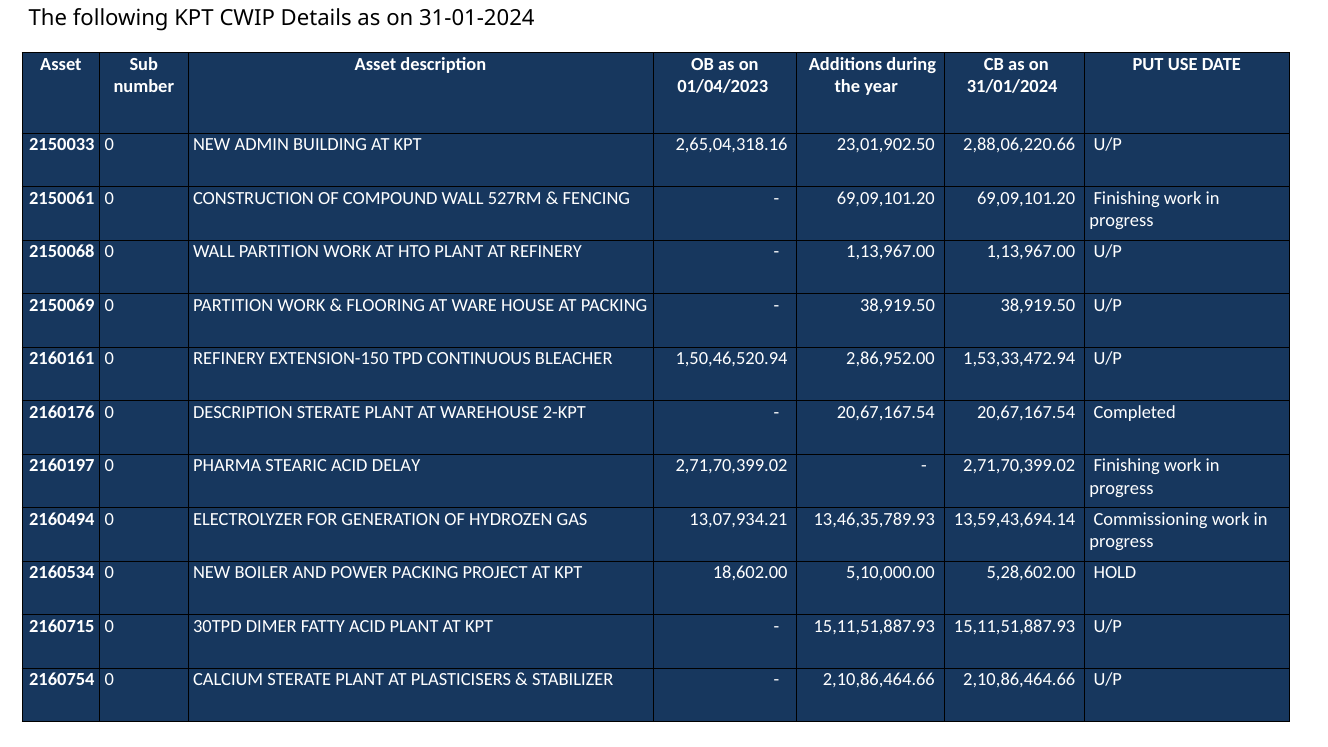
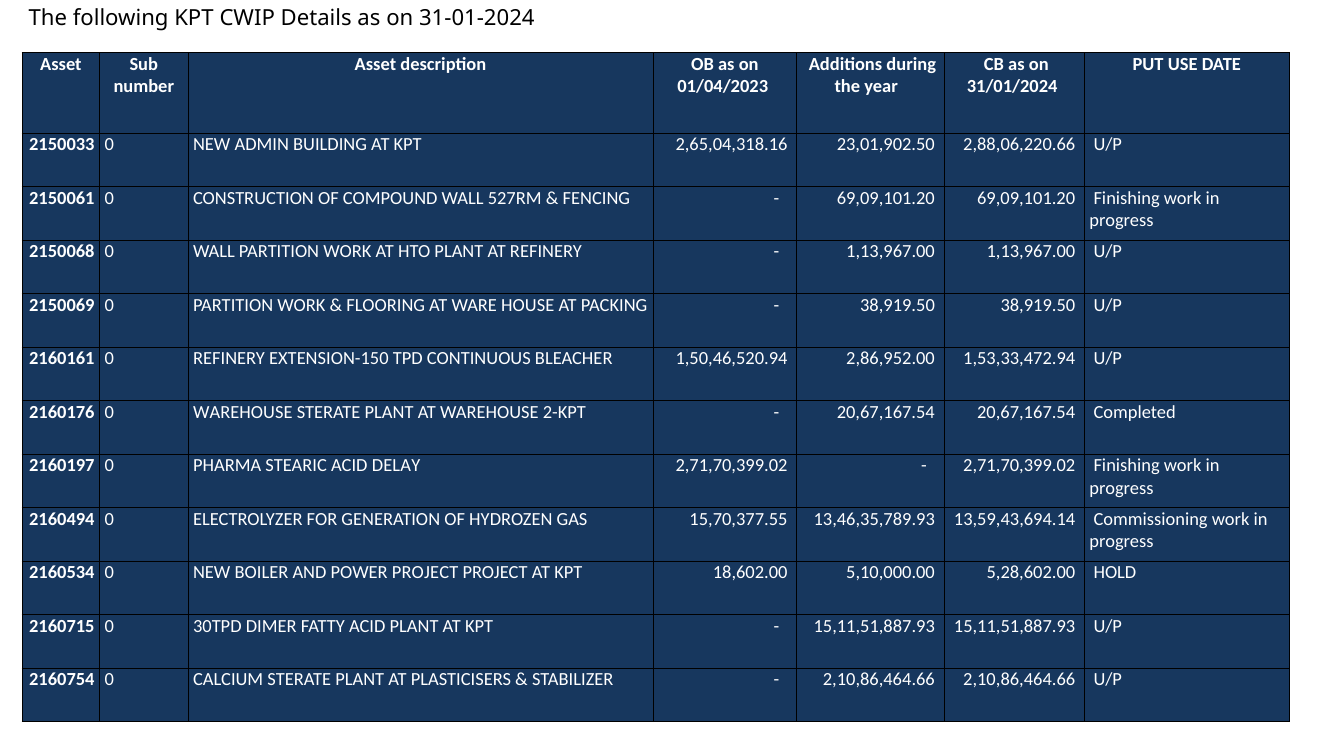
0 DESCRIPTION: DESCRIPTION -> WAREHOUSE
13,07,934.21: 13,07,934.21 -> 15,70,377.55
POWER PACKING: PACKING -> PROJECT
